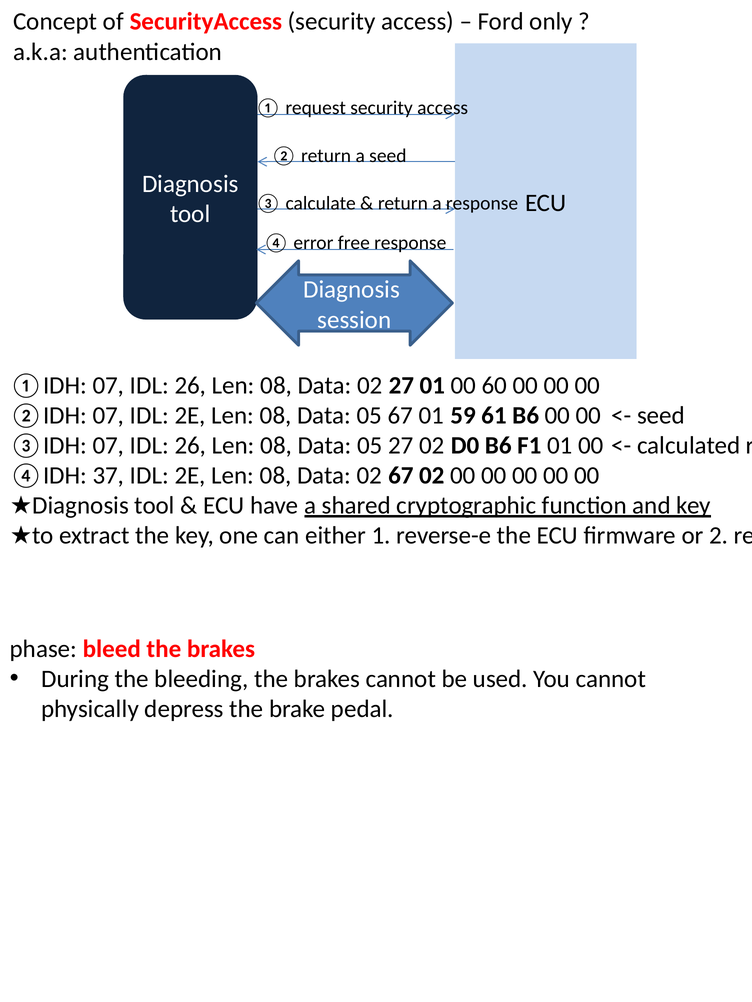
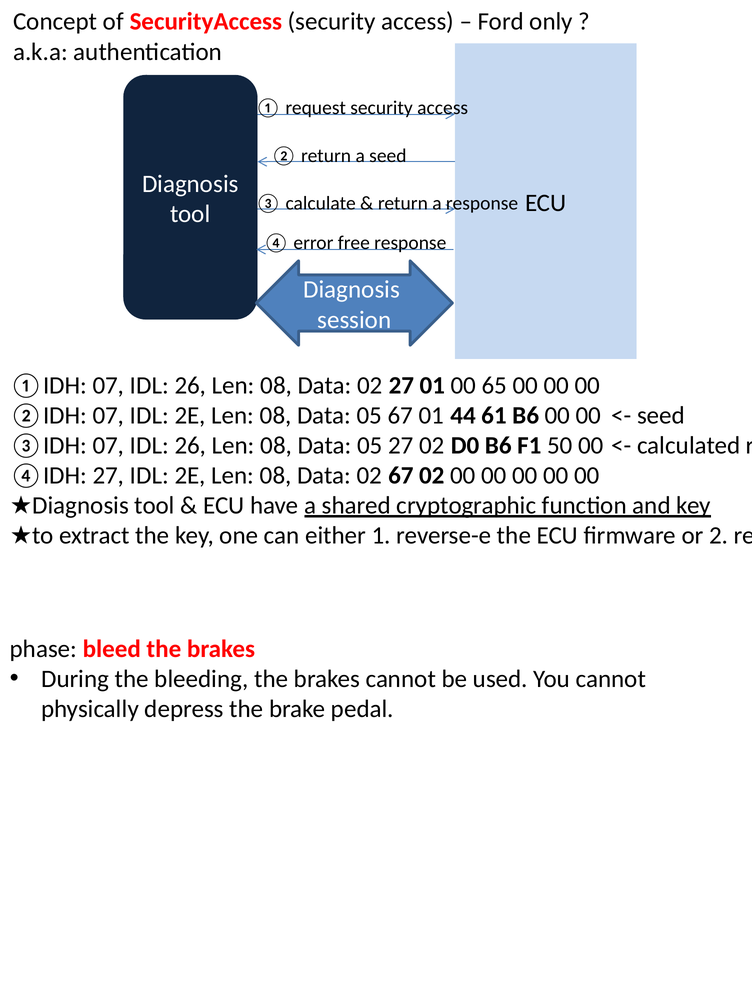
60: 60 -> 65
59: 59 -> 44
F1 01: 01 -> 50
④IDH 37: 37 -> 27
